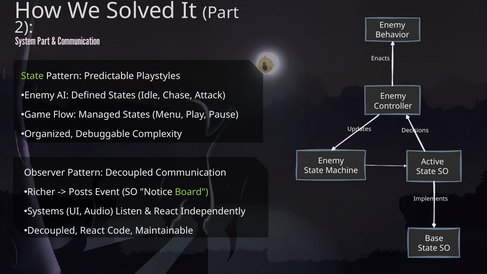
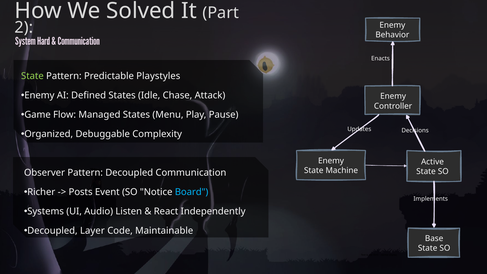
System Part: Part -> Hard
Board colour: light green -> light blue
Decoupled React: React -> Layer
